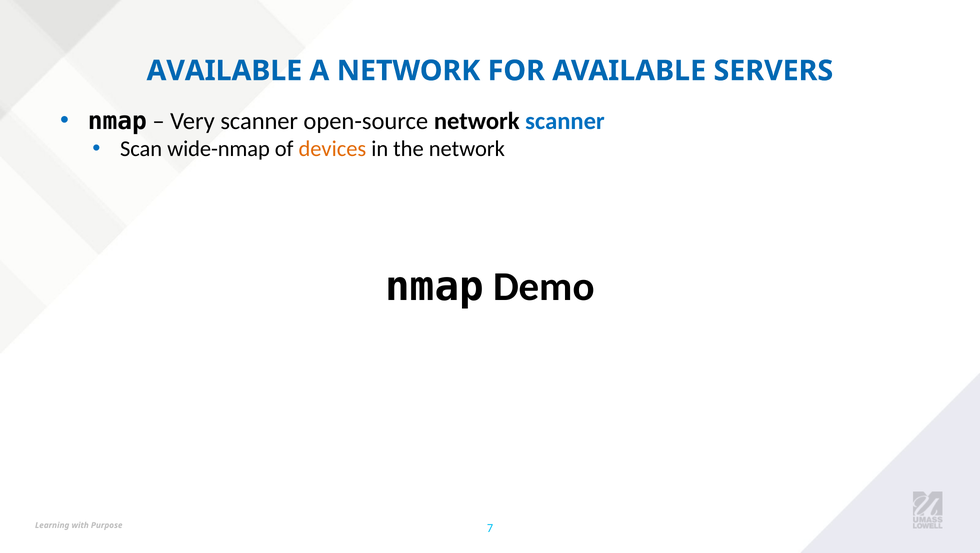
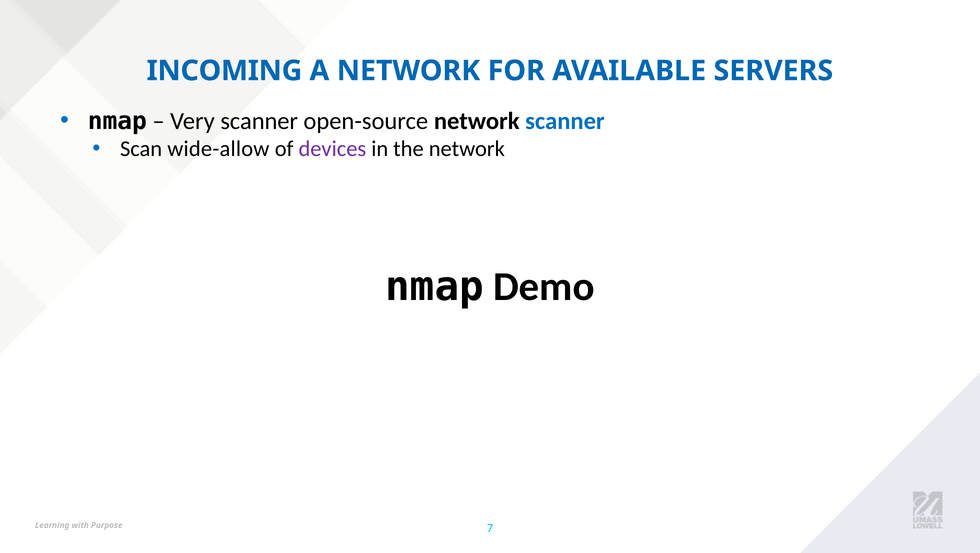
AVAILABLE at (224, 71): AVAILABLE -> INCOMING
wide-nmap: wide-nmap -> wide-allow
devices colour: orange -> purple
